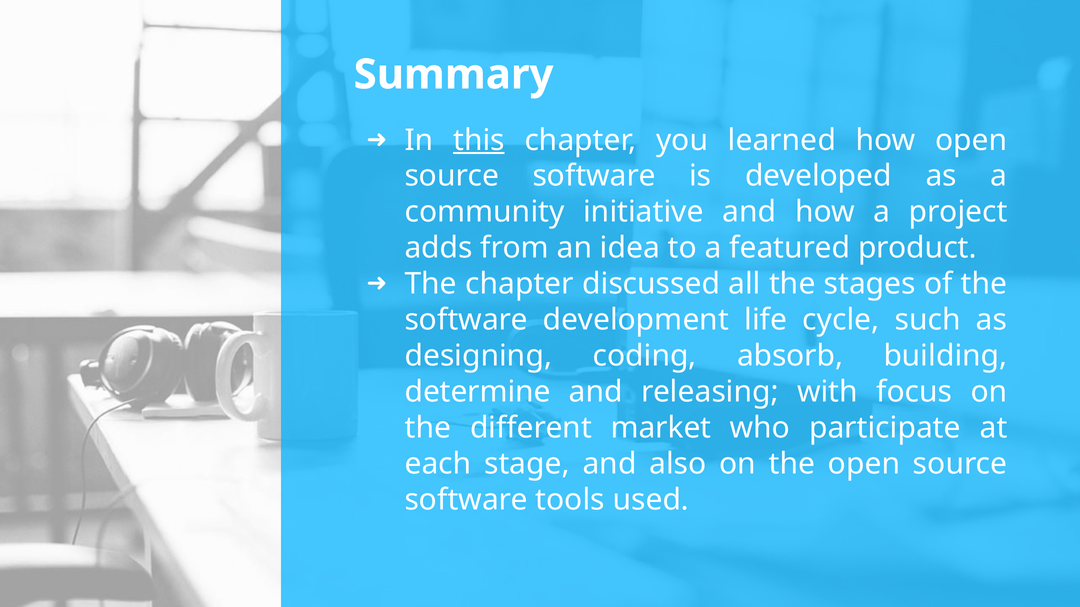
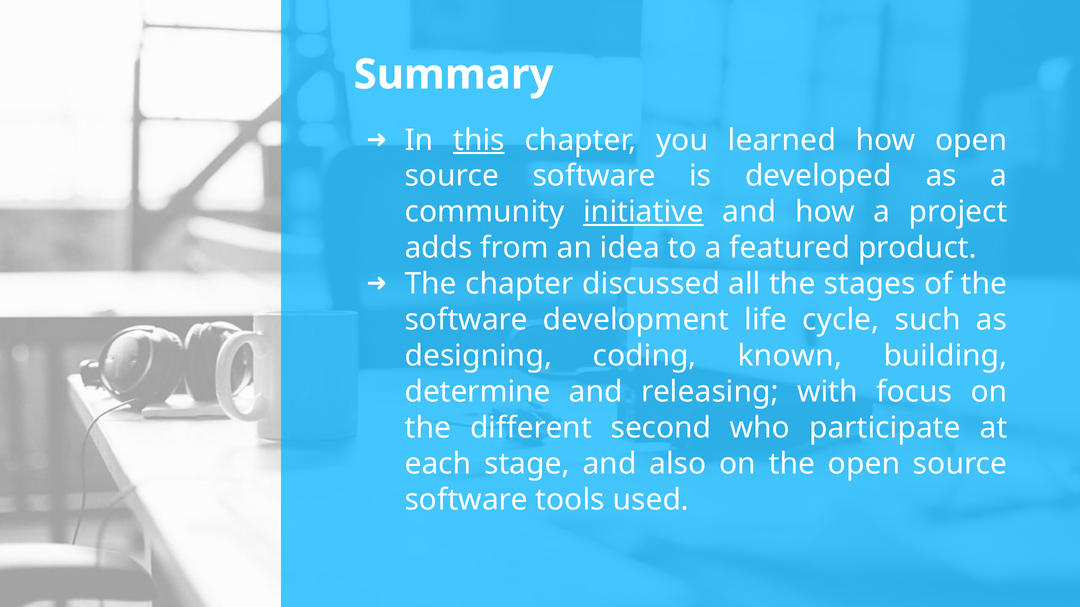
initiative underline: none -> present
absorb: absorb -> known
market: market -> second
